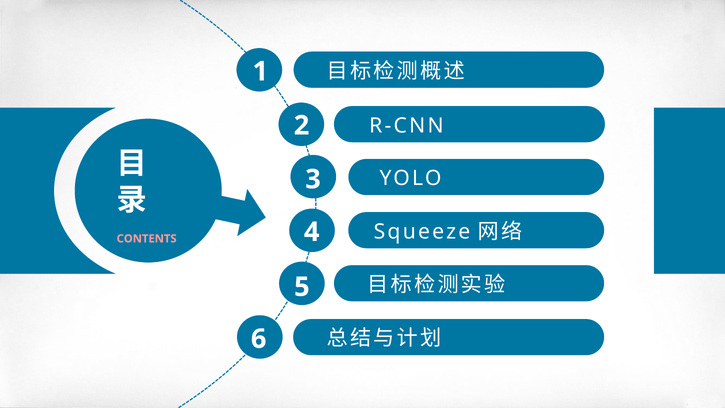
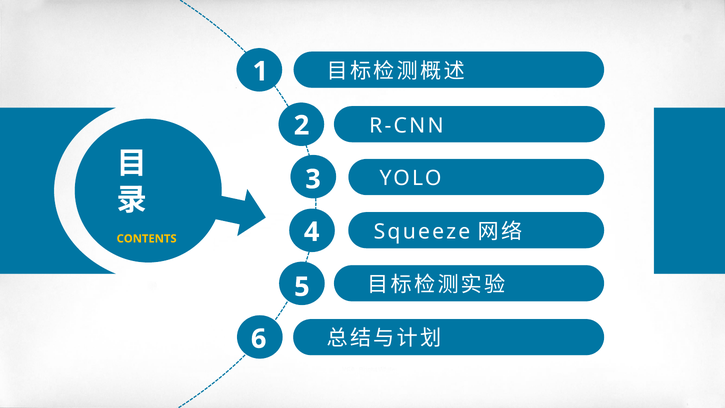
CONTENTS colour: pink -> yellow
